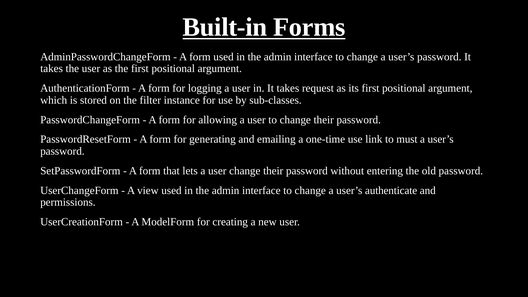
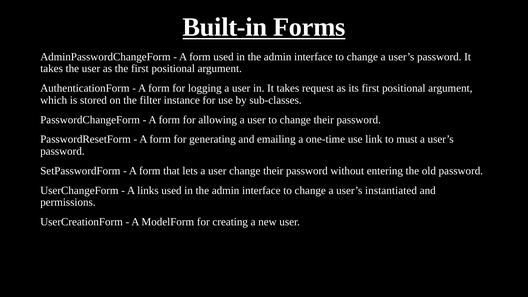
view: view -> links
authenticate: authenticate -> instantiated
